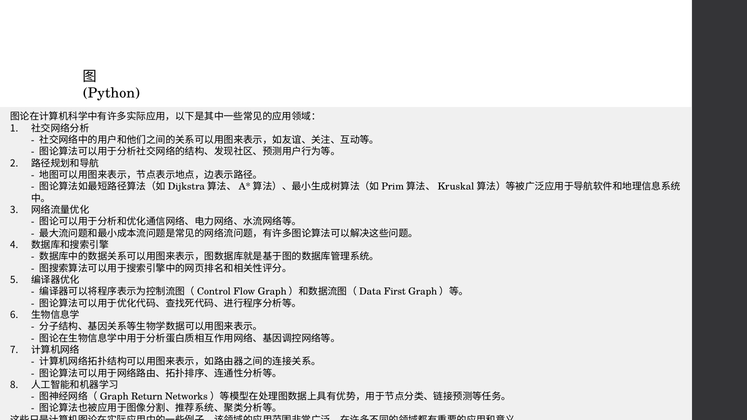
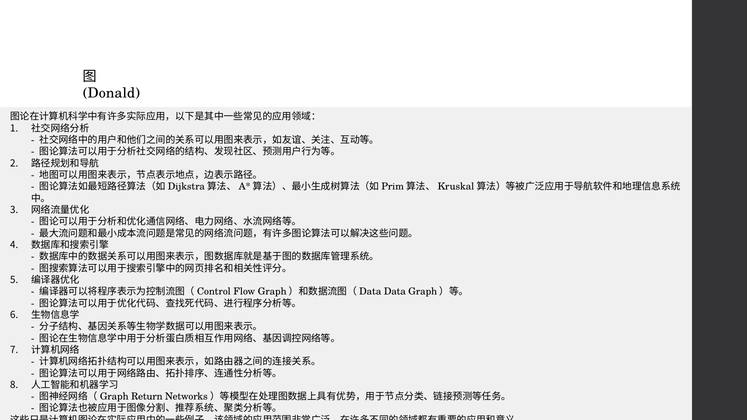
Python: Python -> Donald
First: First -> Data
